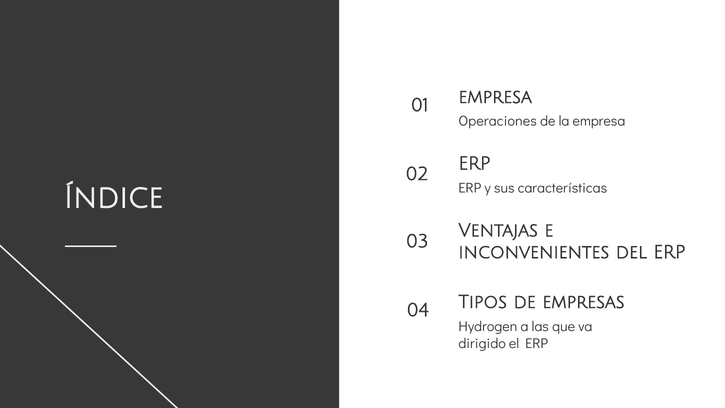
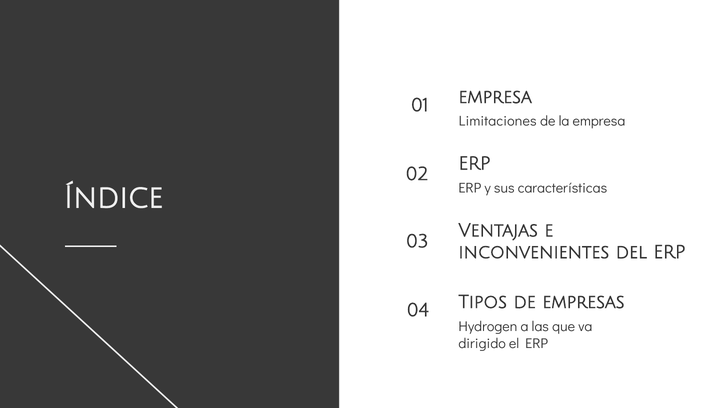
Operaciones: Operaciones -> Limitaciones
